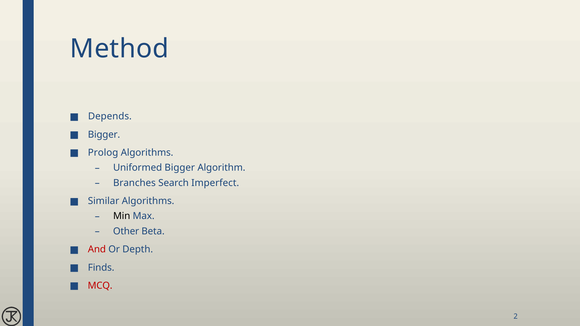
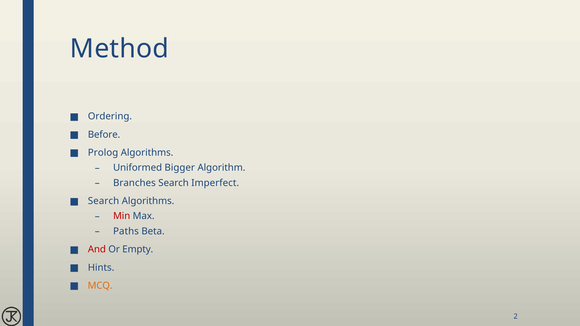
Depends: Depends -> Ordering
Bigger at (104, 135): Bigger -> Before
Similar at (104, 201): Similar -> Search
Min colour: black -> red
Other: Other -> Paths
Depth: Depth -> Empty
Finds: Finds -> Hints
MCQ colour: red -> orange
